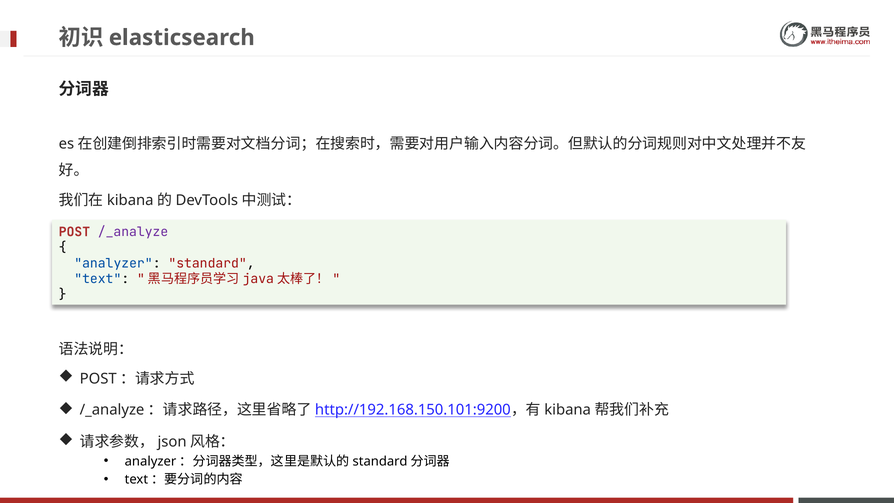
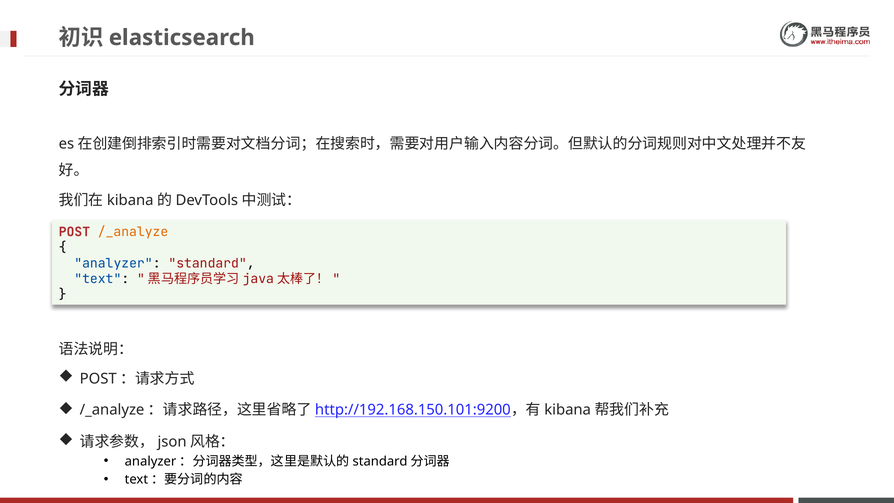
/_analyze colour: purple -> orange
